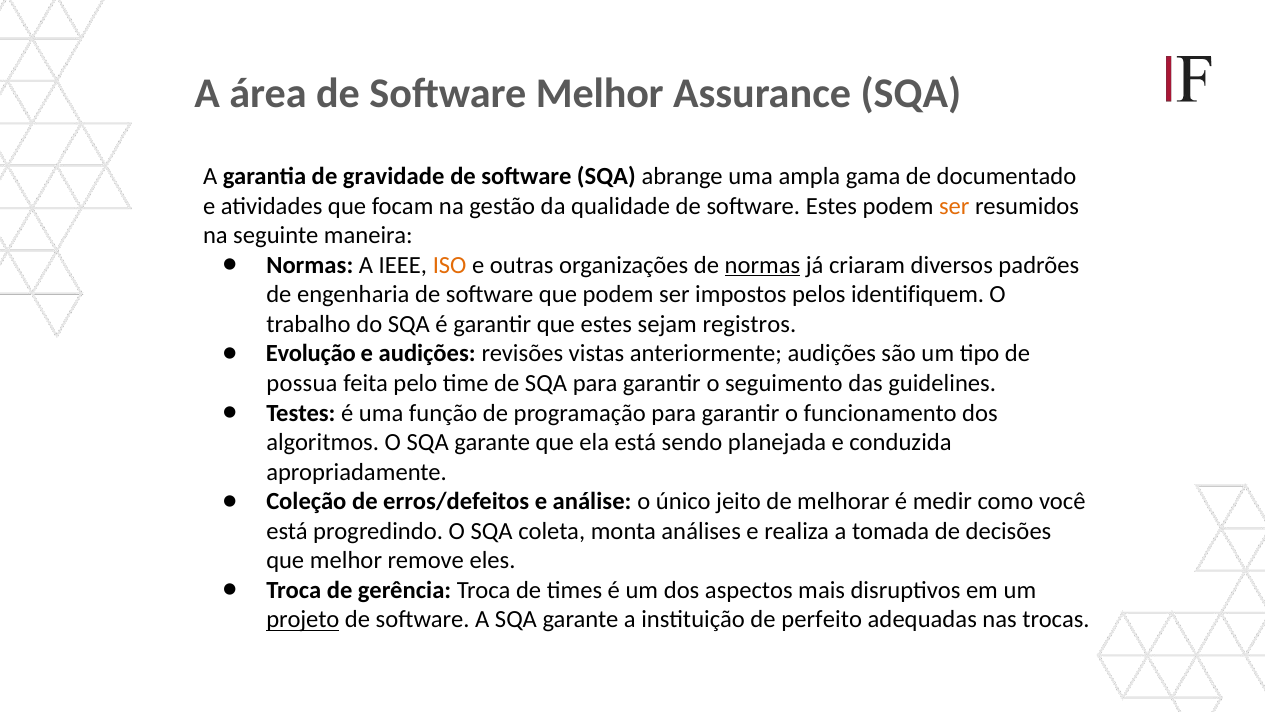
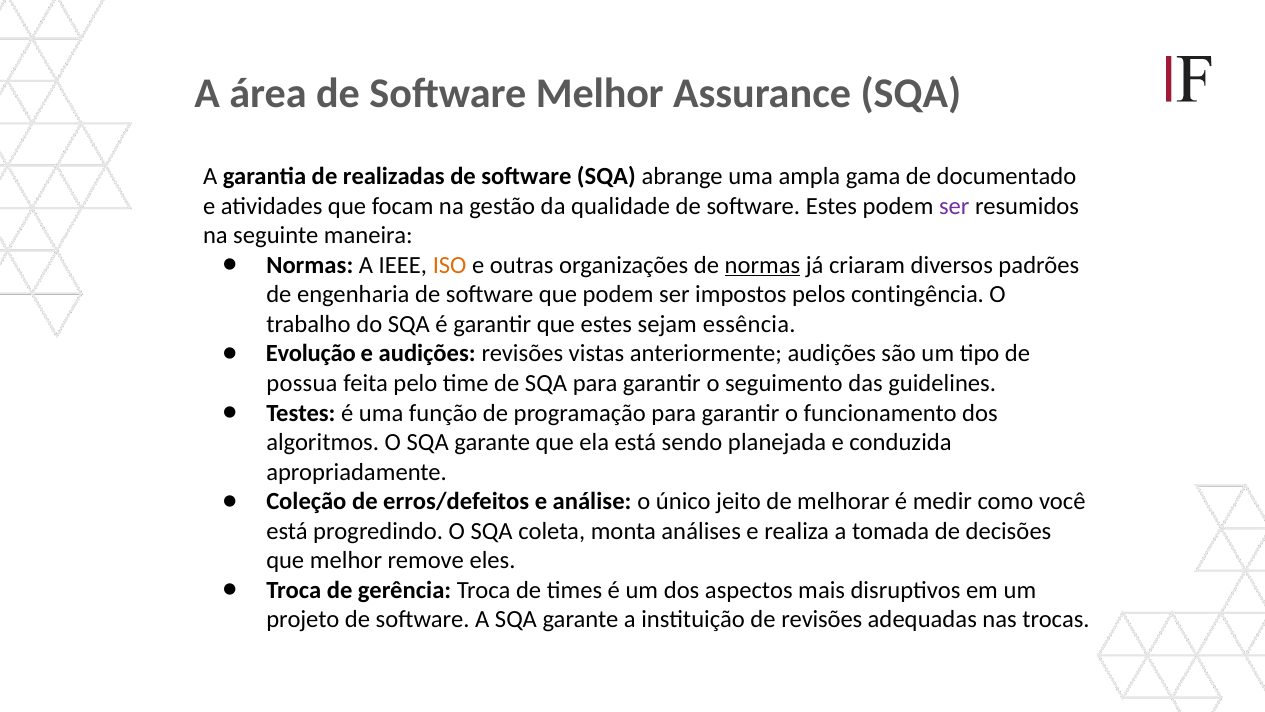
gravidade: gravidade -> realizadas
ser at (954, 206) colour: orange -> purple
identifiquem: identifiquem -> contingência
registros: registros -> essência
projeto underline: present -> none
de perfeito: perfeito -> revisões
